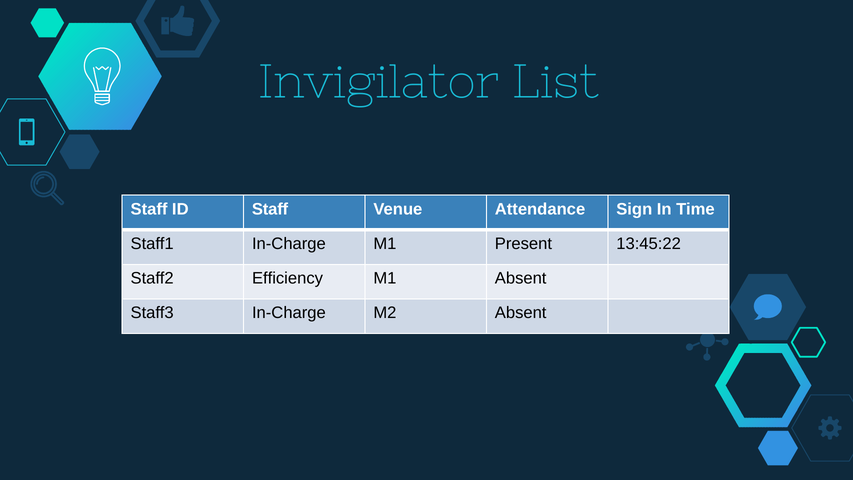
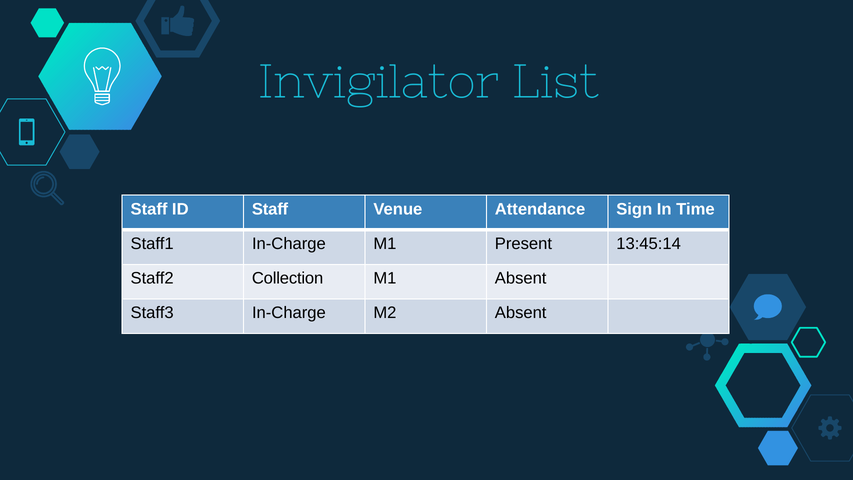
13:45:22: 13:45:22 -> 13:45:14
Efficiency: Efficiency -> Collection
